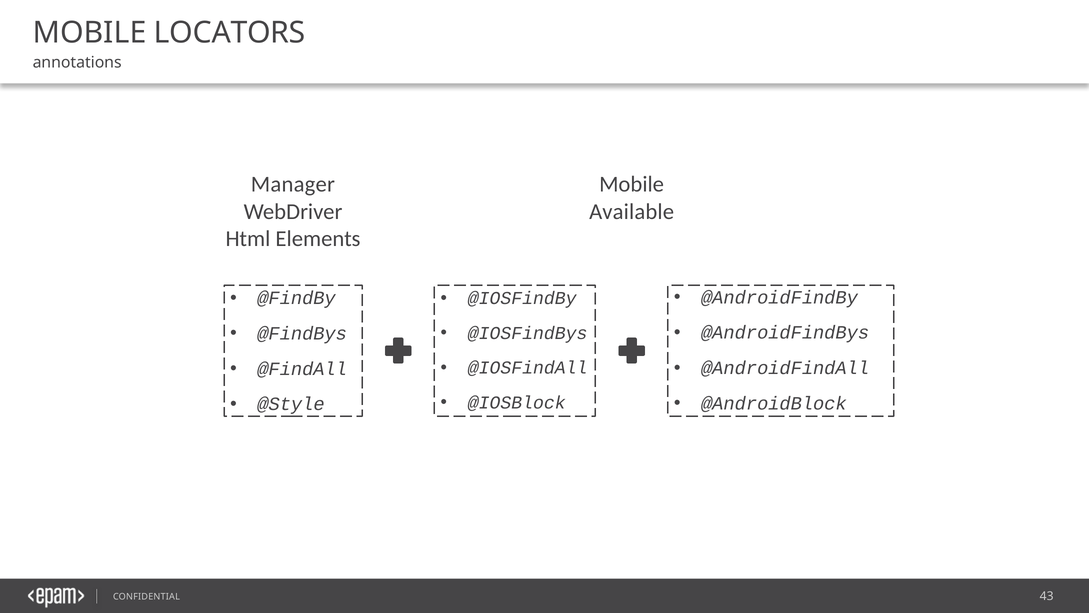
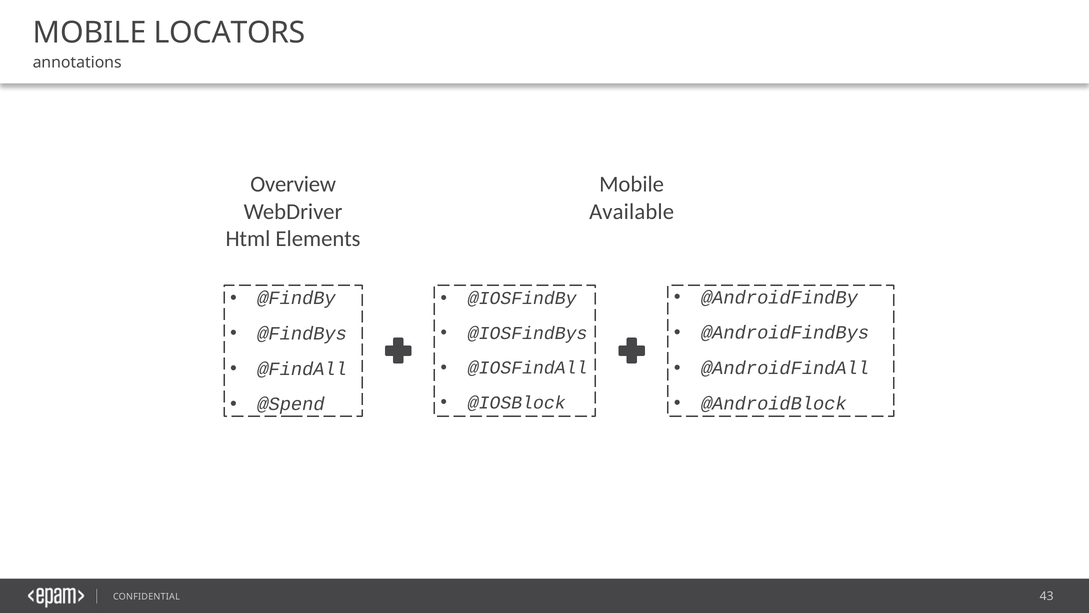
Manager: Manager -> Overview
@Style: @Style -> @Spend
